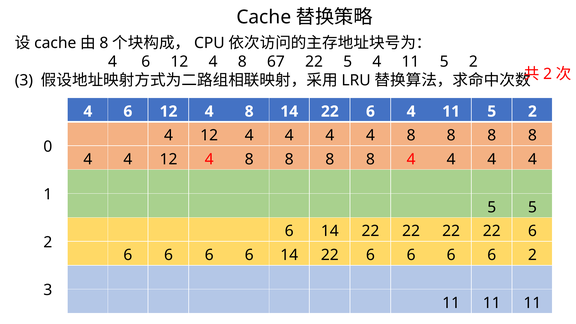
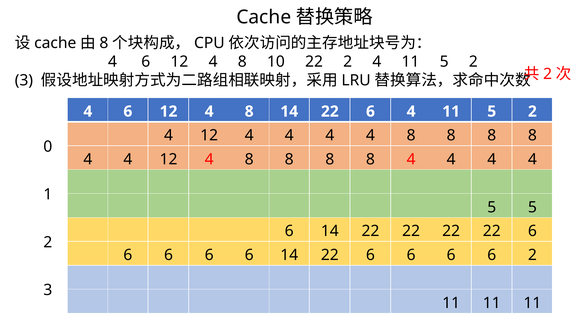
67: 67 -> 10
22 5: 5 -> 2
